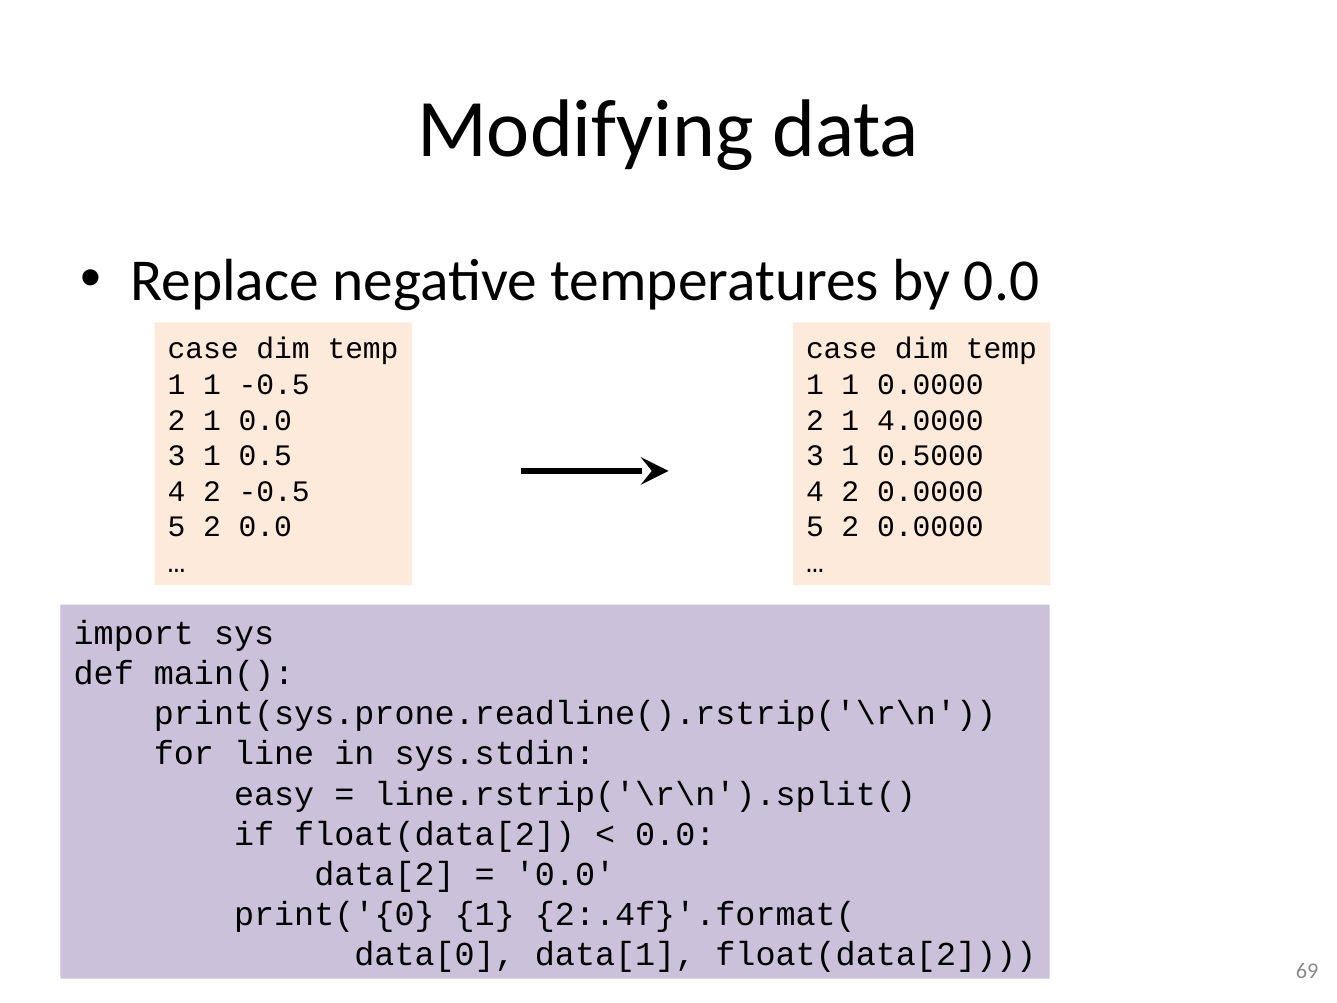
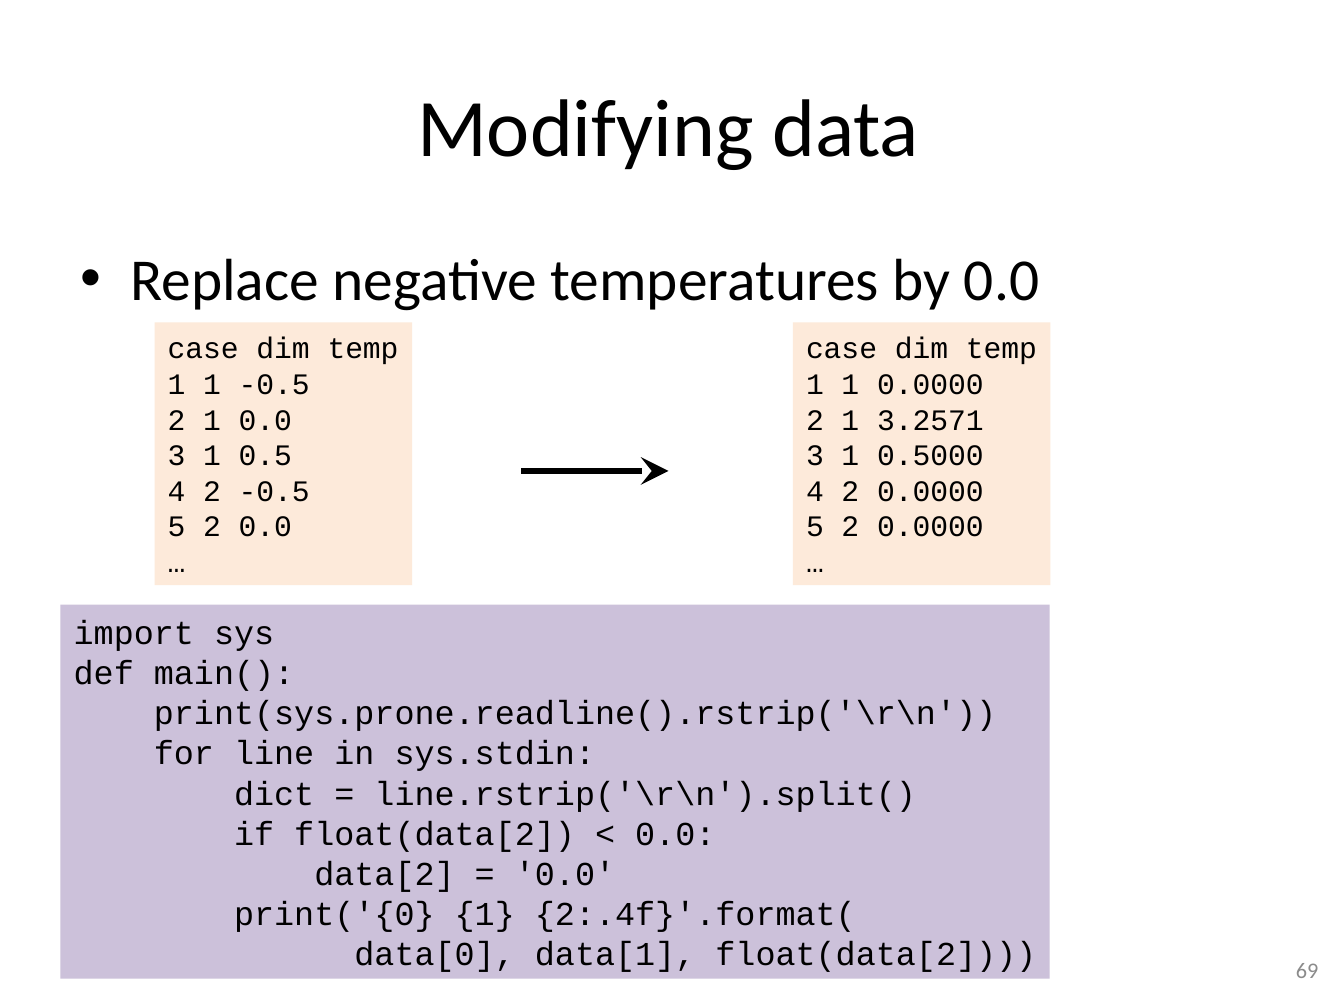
4.0000: 4.0000 -> 3.2571
easy: easy -> dict
